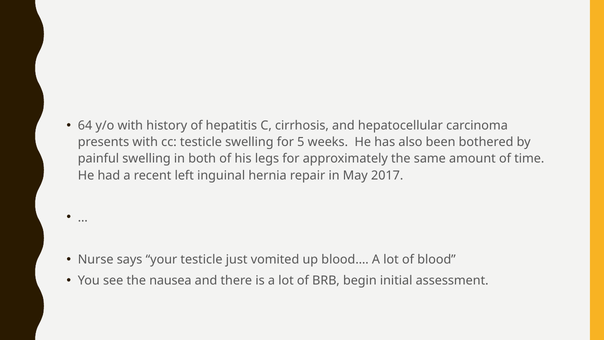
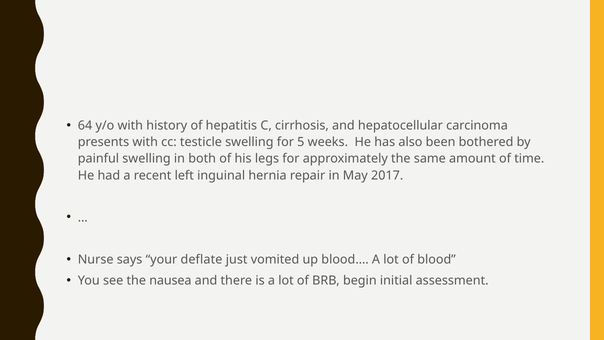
your testicle: testicle -> deflate
